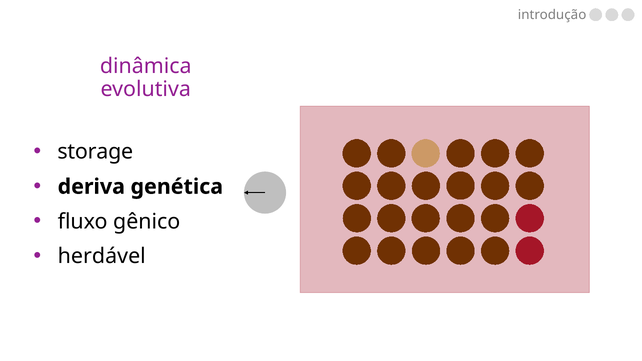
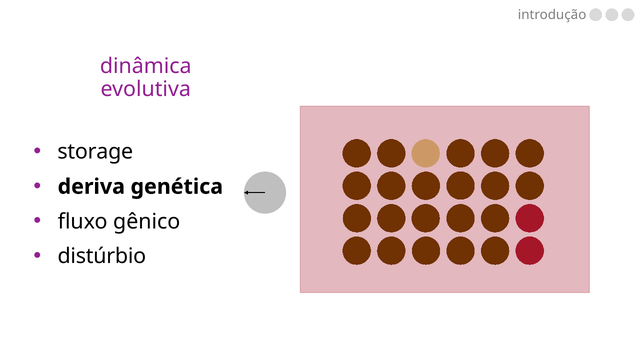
herdável: herdável -> distúrbio
